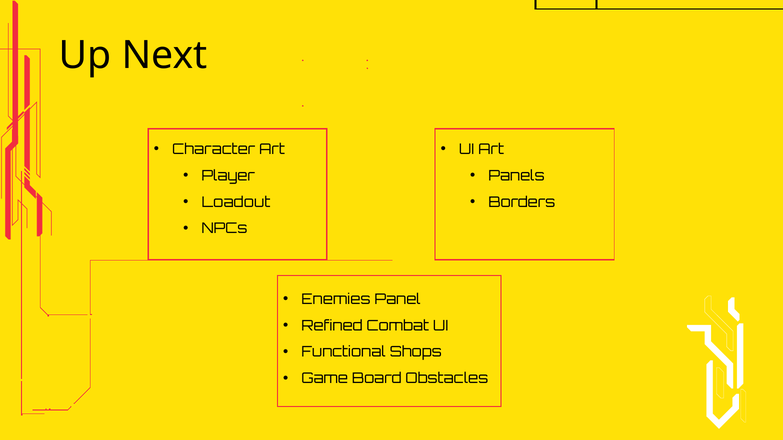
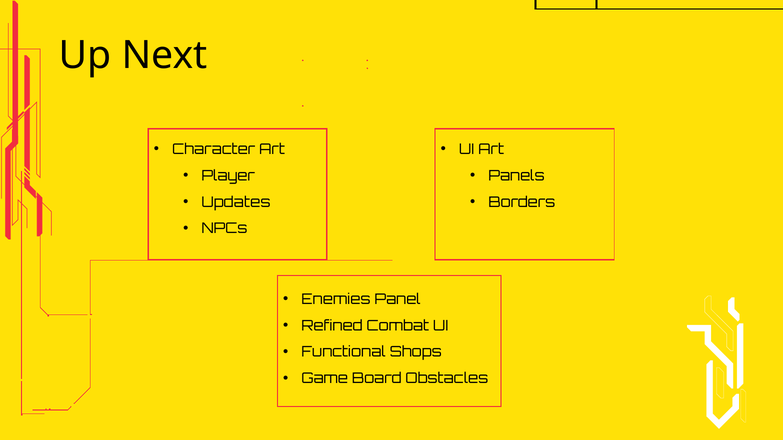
Loadout: Loadout -> Updates
